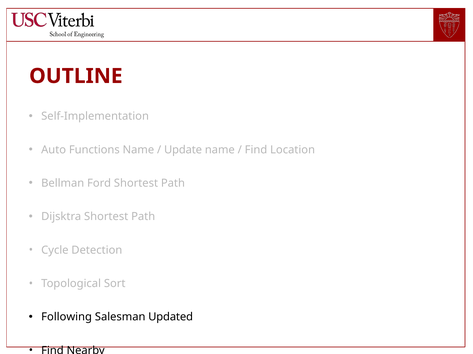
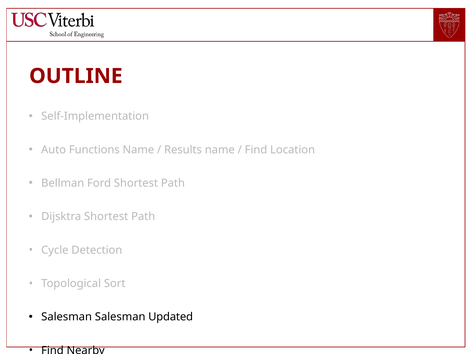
Update: Update -> Results
Following at (67, 318): Following -> Salesman
